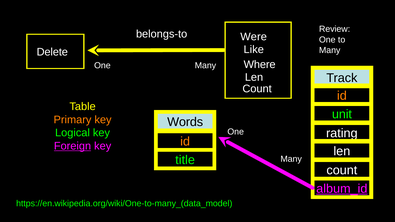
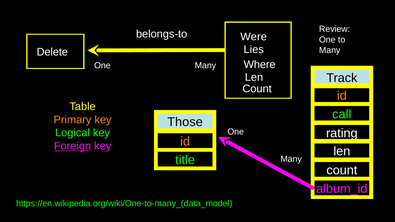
Like: Like -> Lies
unit: unit -> call
Words: Words -> Those
album_id underline: present -> none
